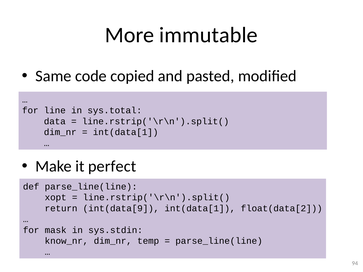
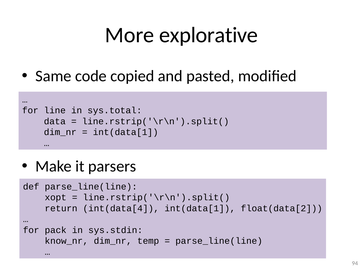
immutable: immutable -> explorative
perfect: perfect -> parsers
int(data[9: int(data[9 -> int(data[4
mask: mask -> pack
